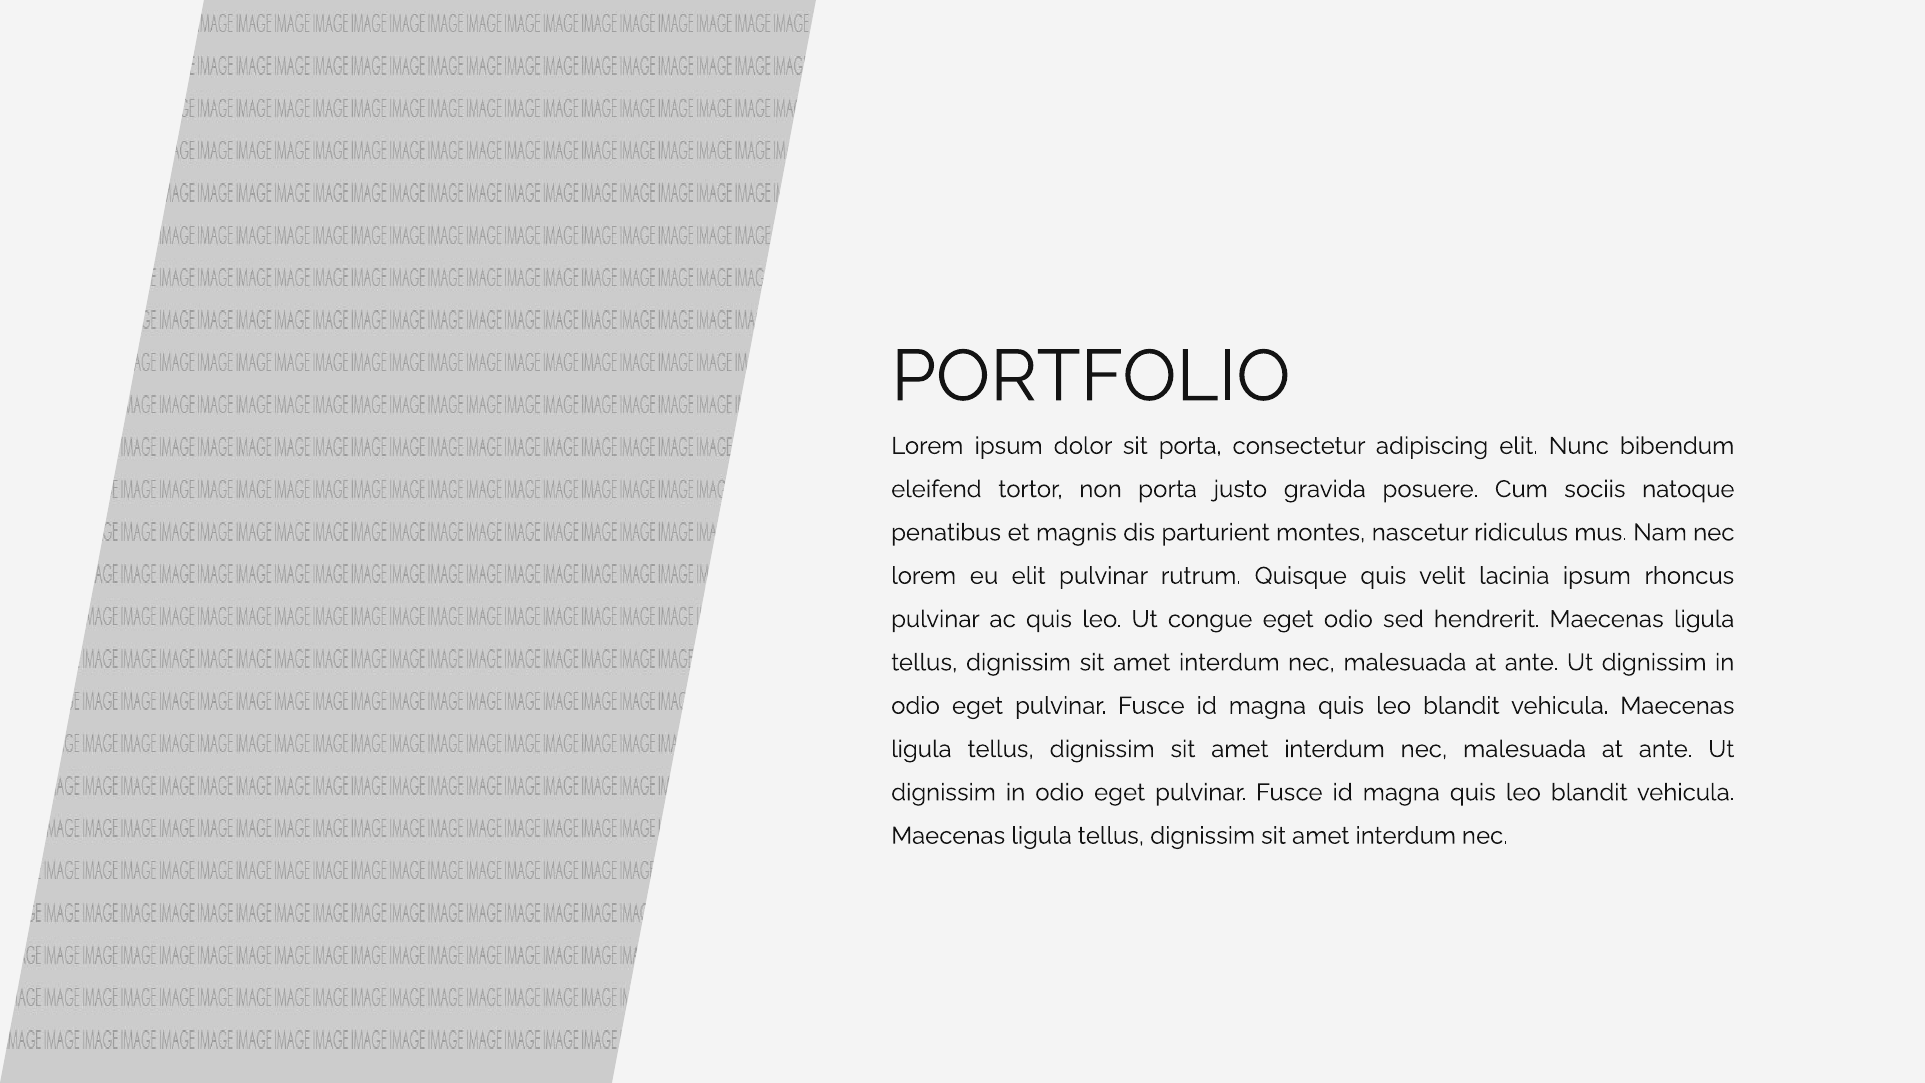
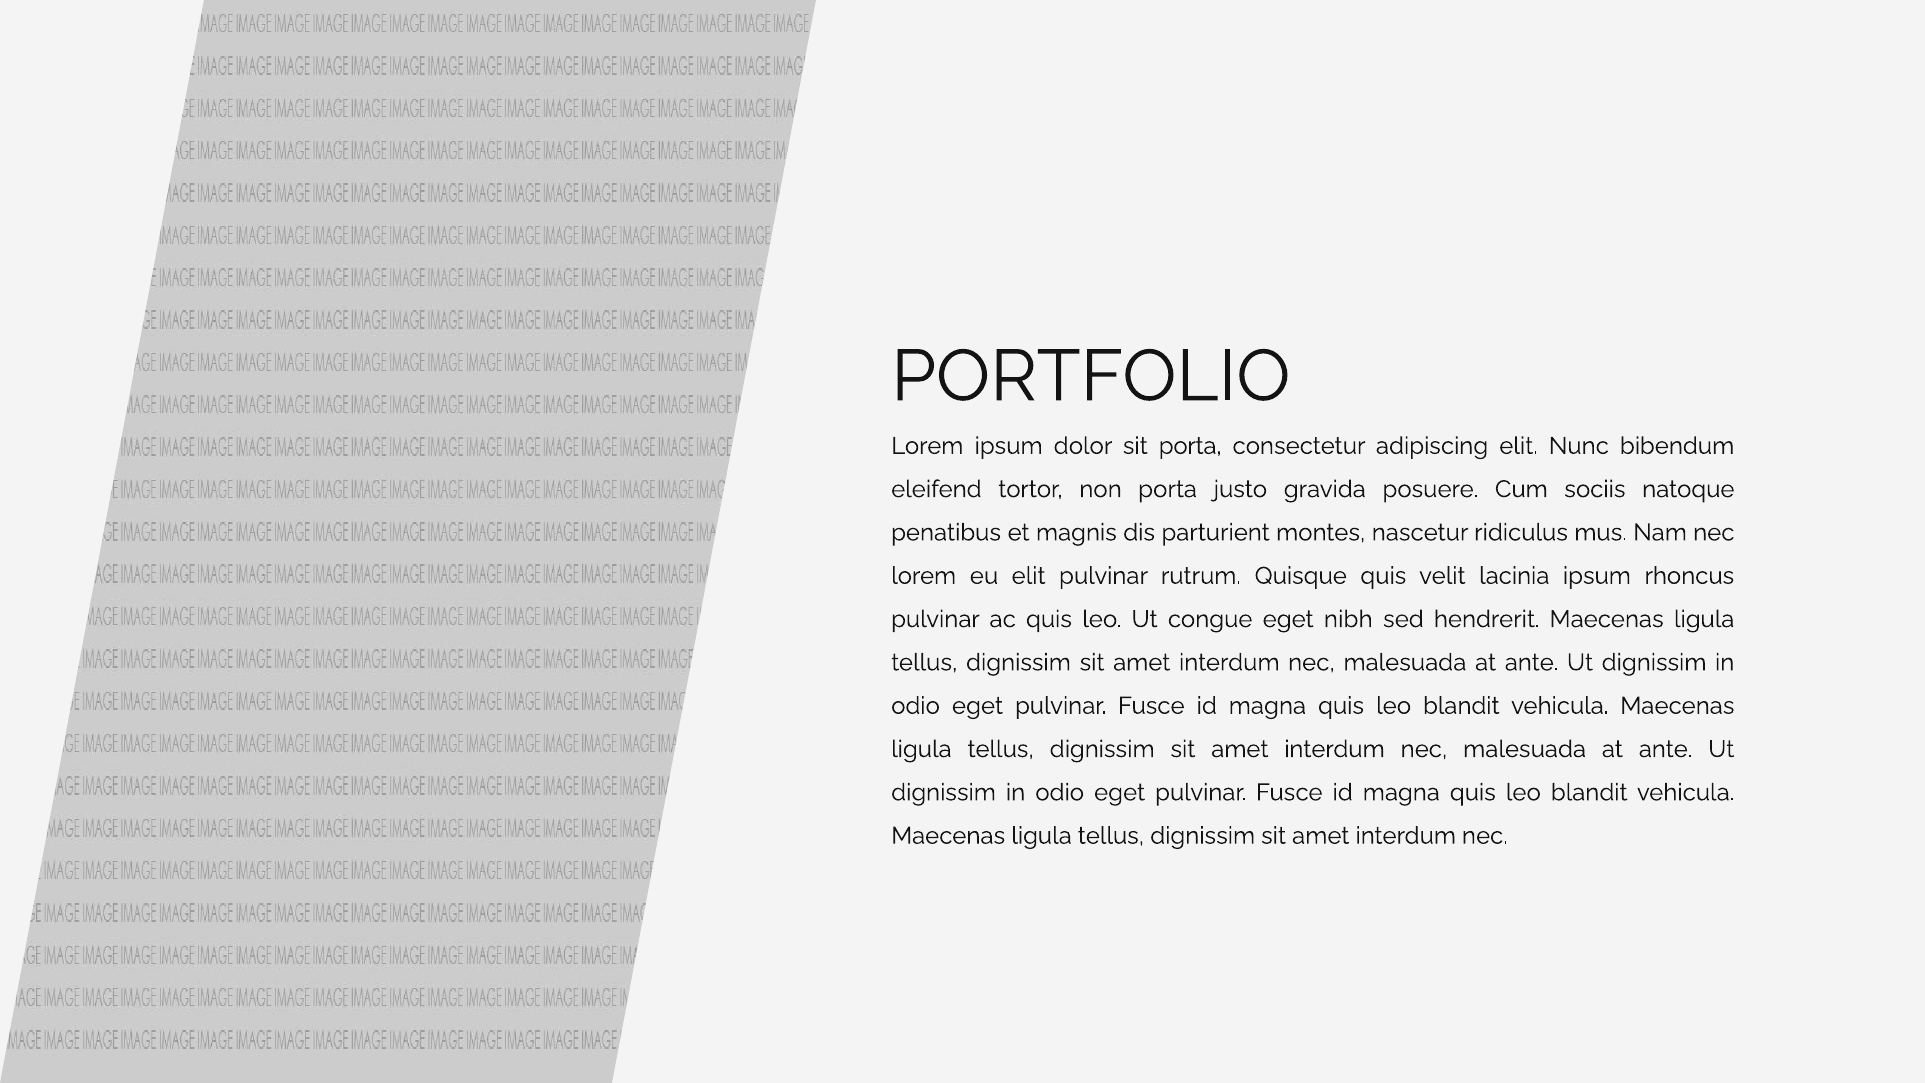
eget odio: odio -> nibh
